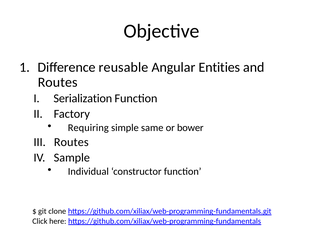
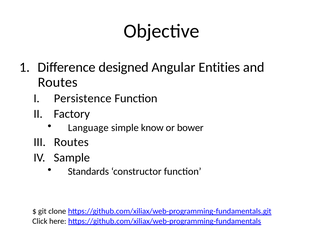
reusable: reusable -> designed
Serialization: Serialization -> Persistence
Requiring: Requiring -> Language
same: same -> know
Individual: Individual -> Standards
